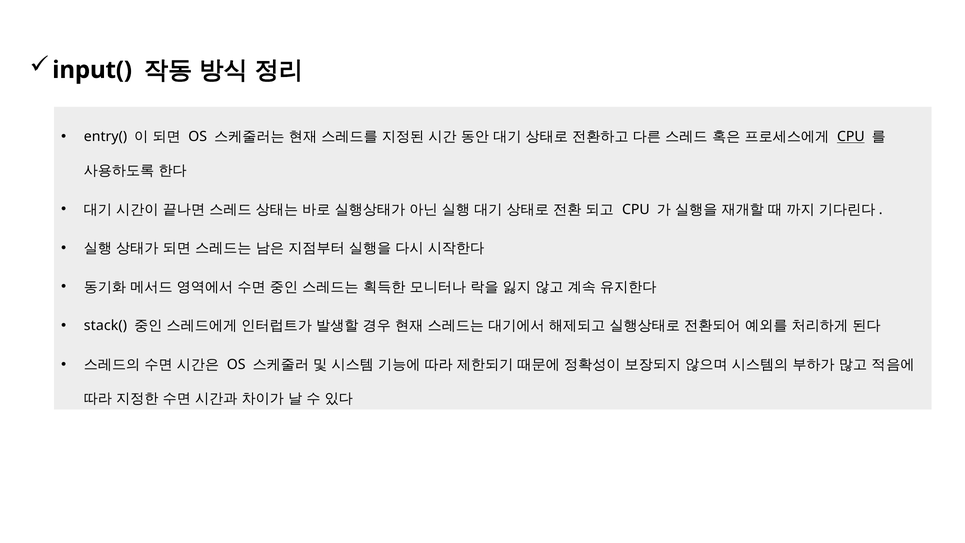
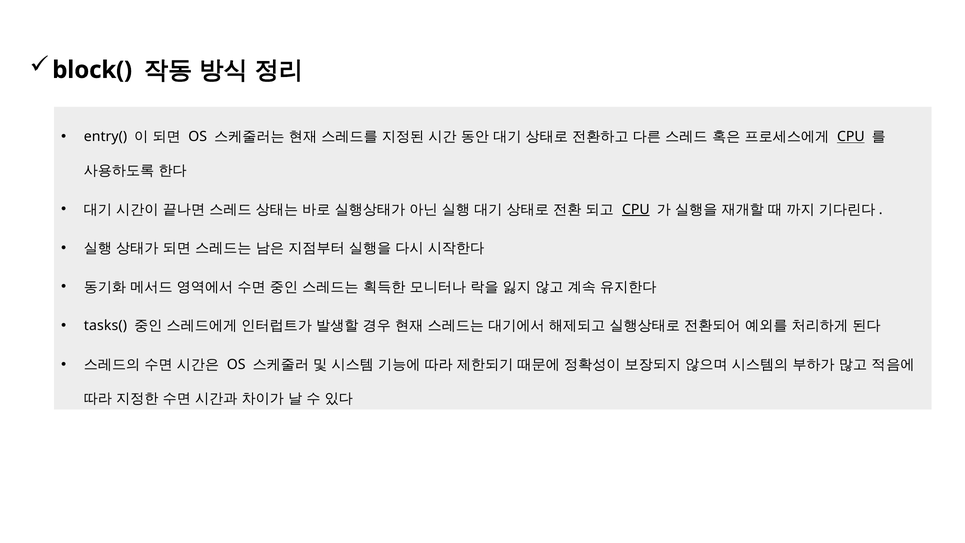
input(: input( -> block(
CPU at (636, 209) underline: none -> present
stack(: stack( -> tasks(
